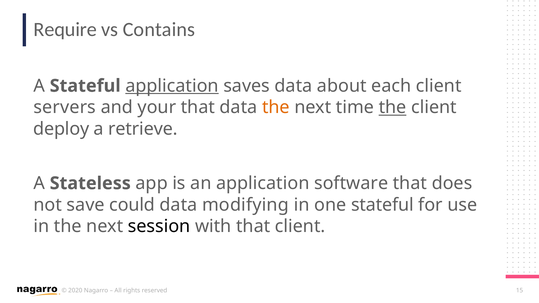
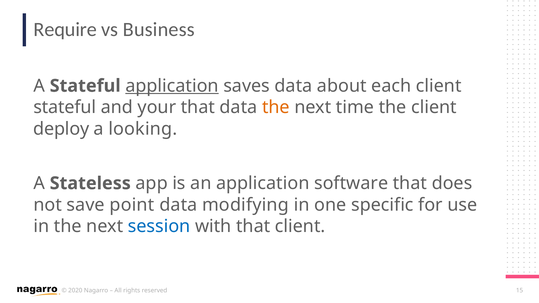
Contains: Contains -> Business
servers at (65, 107): servers -> stateful
the at (393, 107) underline: present -> none
retrieve: retrieve -> looking
could: could -> point
one stateful: stateful -> specific
session colour: black -> blue
